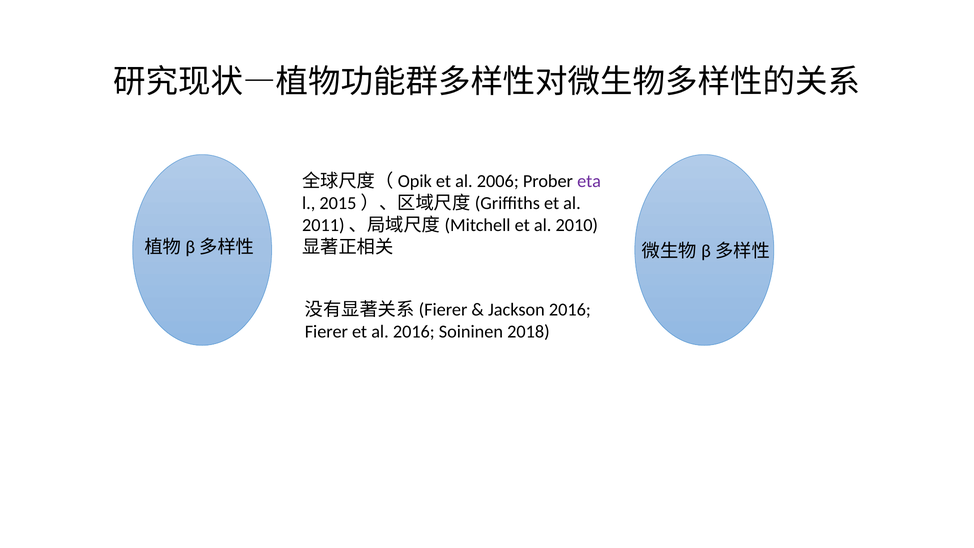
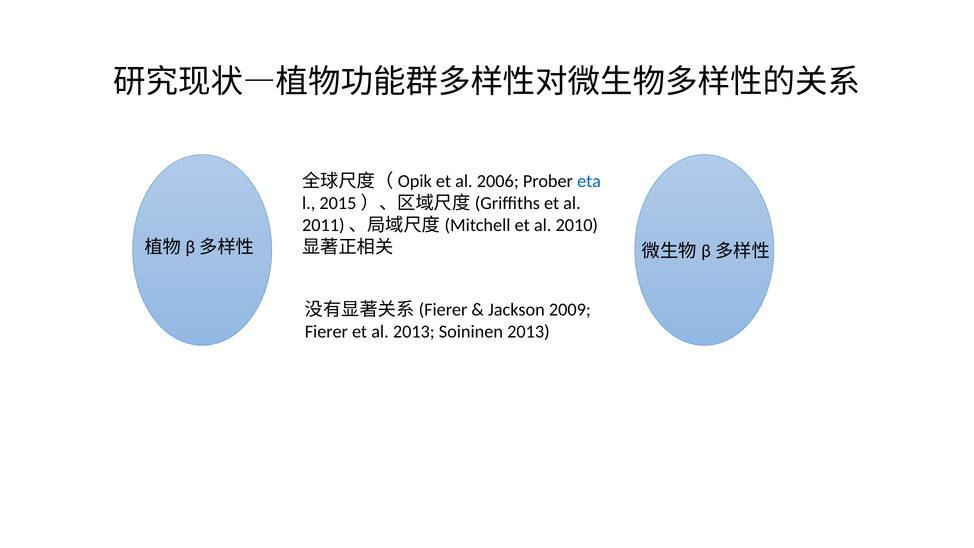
eta colour: purple -> blue
Jackson 2016: 2016 -> 2009
al 2016: 2016 -> 2013
Soininen 2018: 2018 -> 2013
